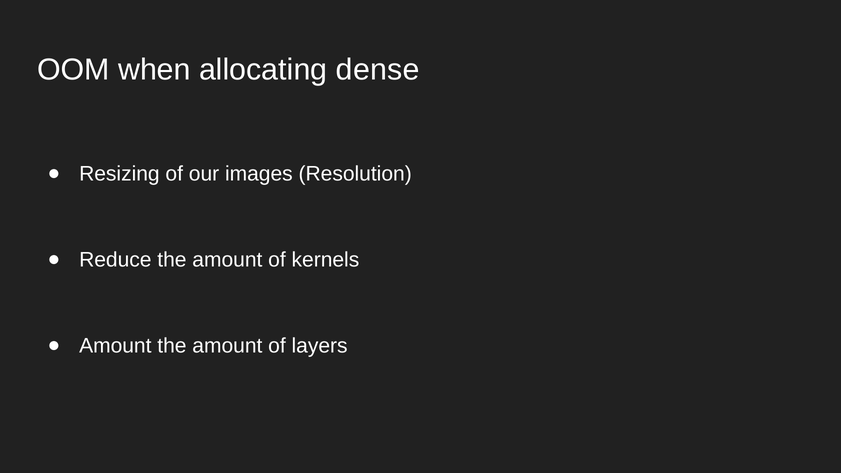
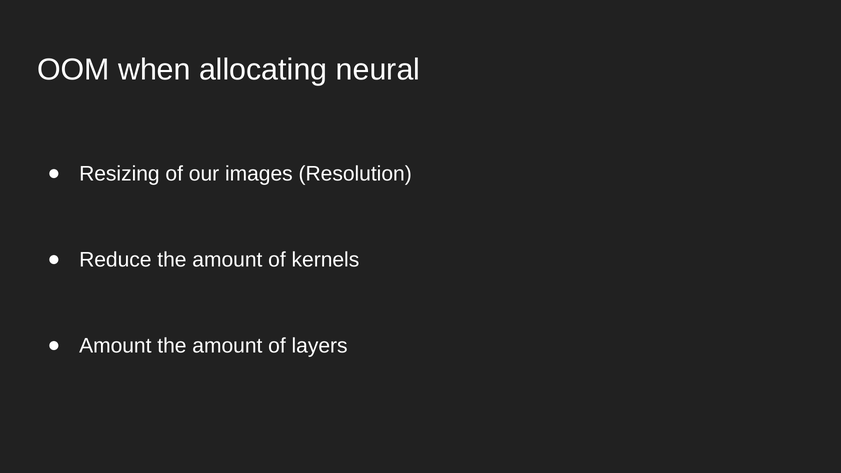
dense: dense -> neural
